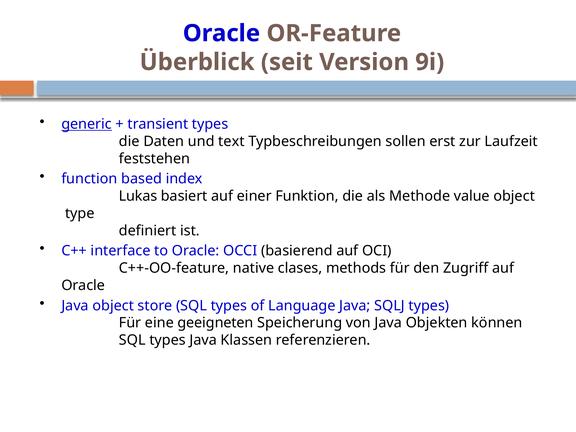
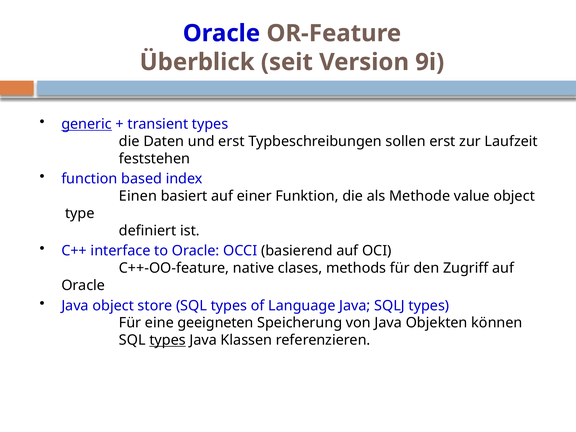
und text: text -> erst
Lukas: Lukas -> Einen
types at (168, 340) underline: none -> present
